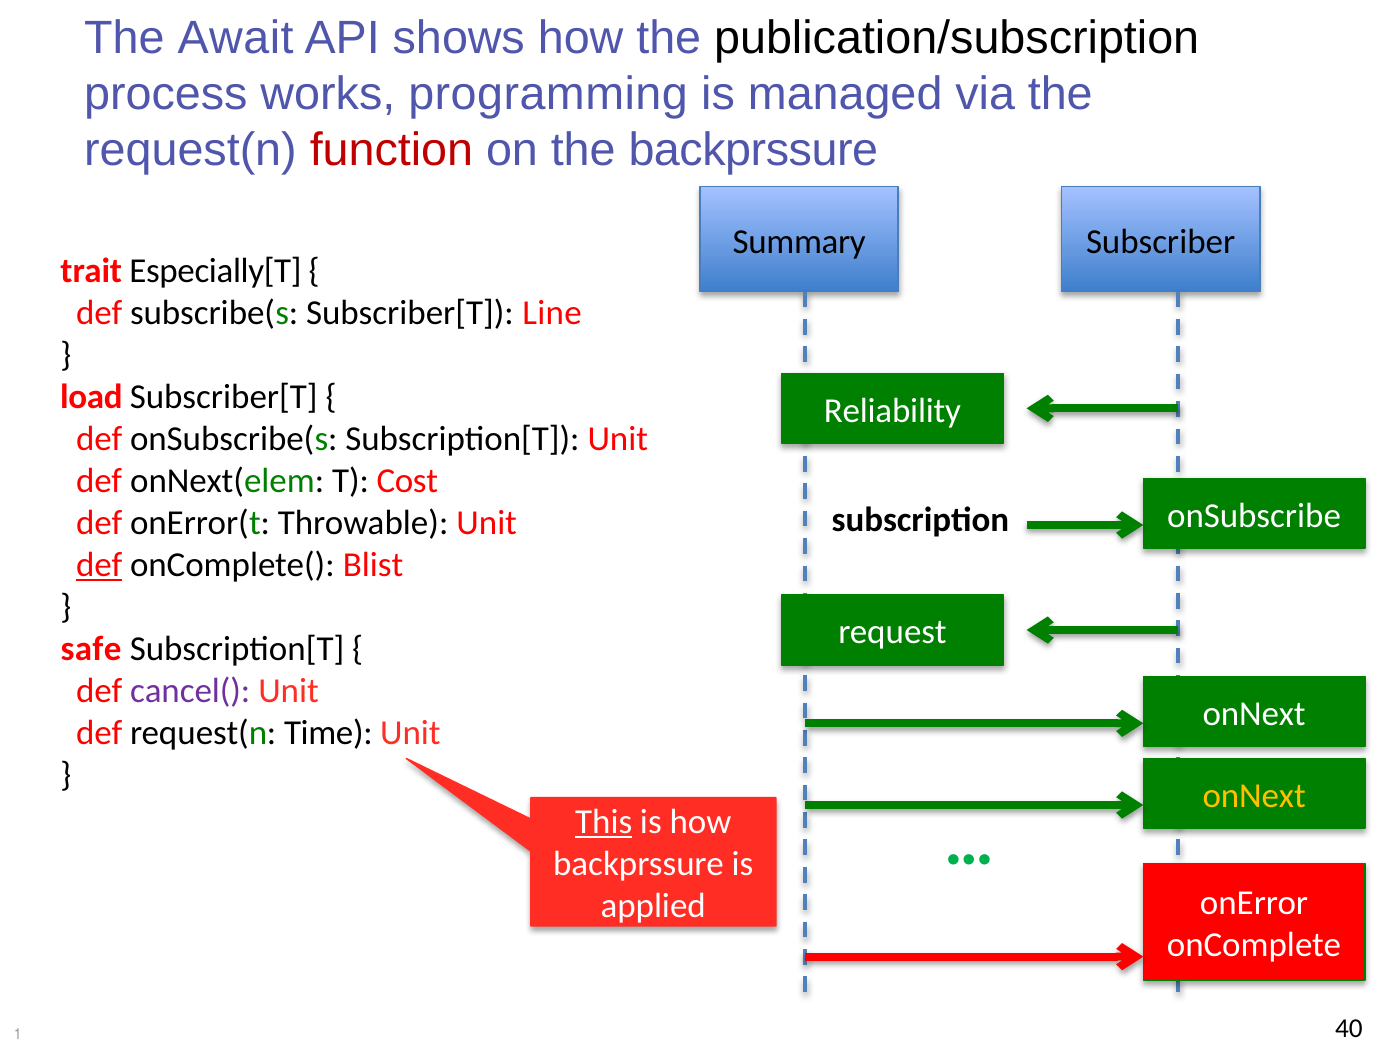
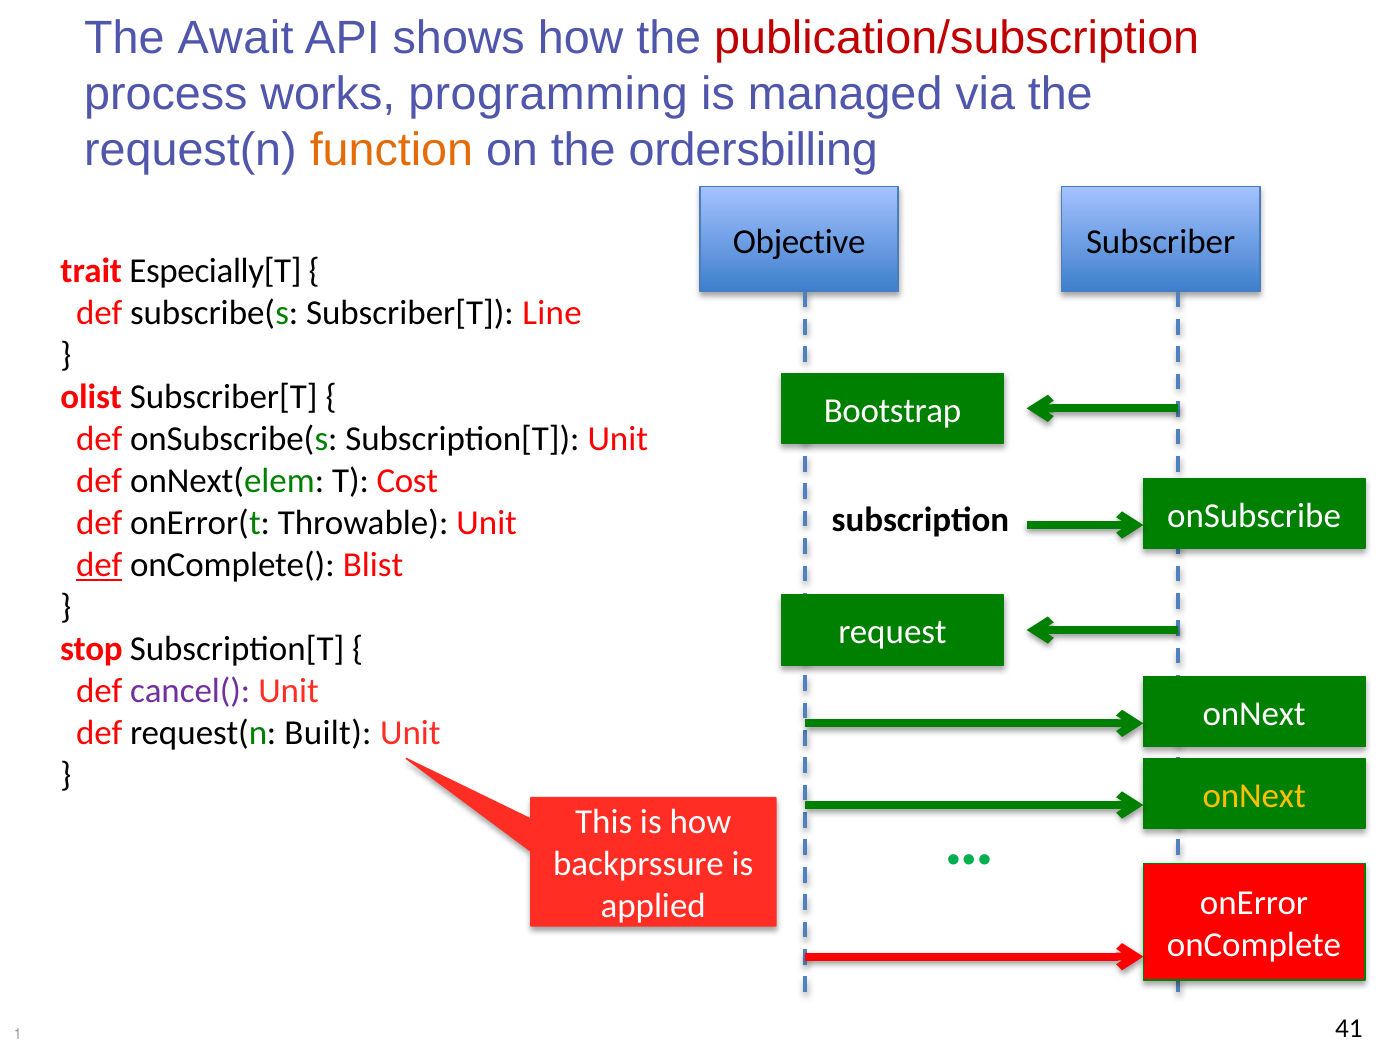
publication/subscription colour: black -> red
function colour: red -> orange
the backprssure: backprssure -> ordersbilling
Summary: Summary -> Objective
load: load -> olist
Reliability: Reliability -> Bootstrap
safe: safe -> stop
Time: Time -> Built
This underline: present -> none
40: 40 -> 41
